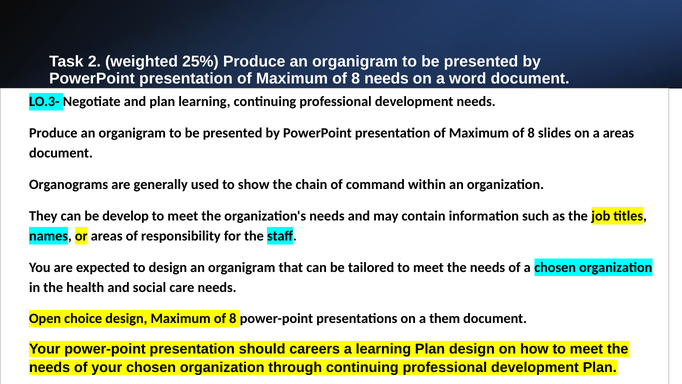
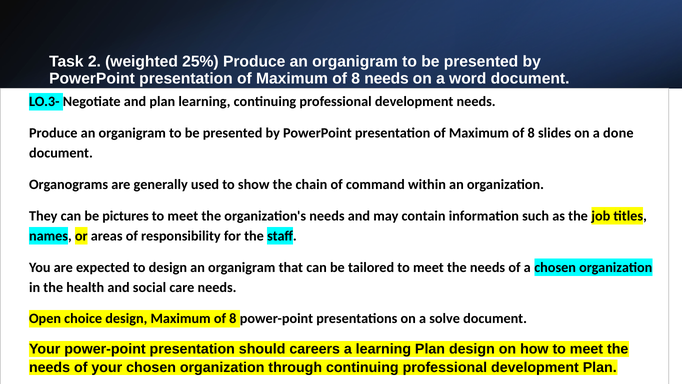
a areas: areas -> done
develop: develop -> pictures
them: them -> solve
